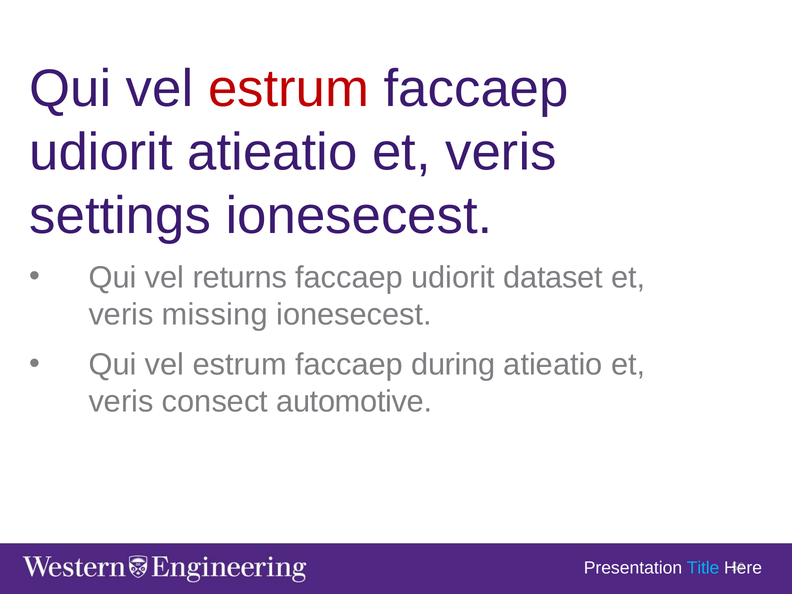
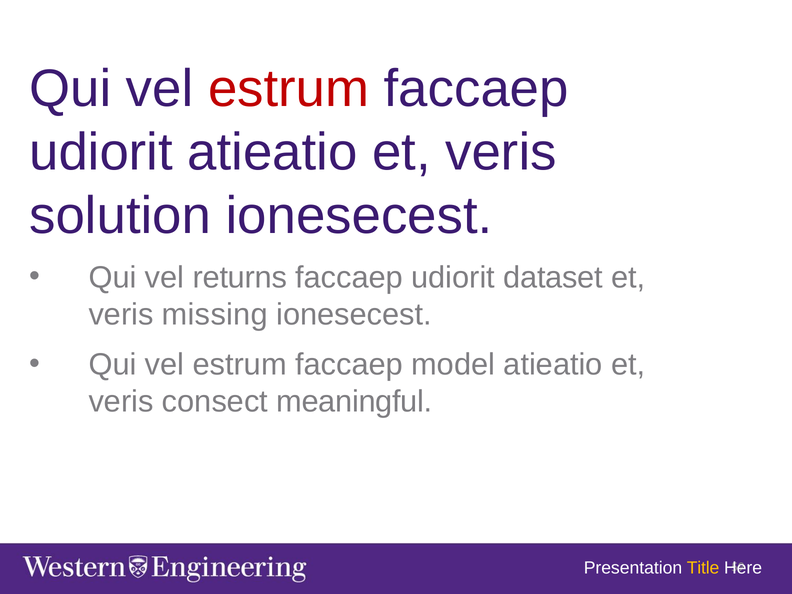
settings: settings -> solution
during: during -> model
automotive: automotive -> meaningful
Title colour: light blue -> yellow
